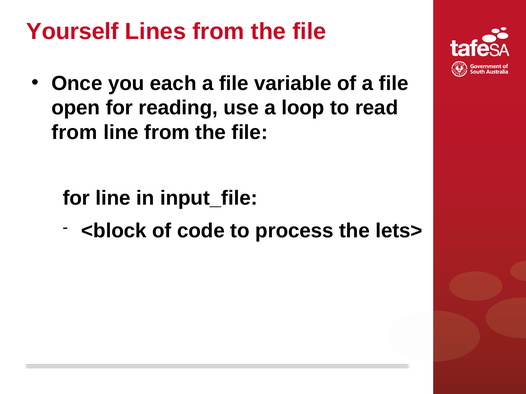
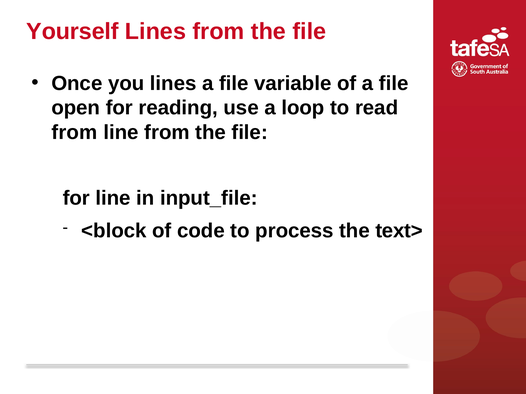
you each: each -> lines
lets>: lets> -> text>
